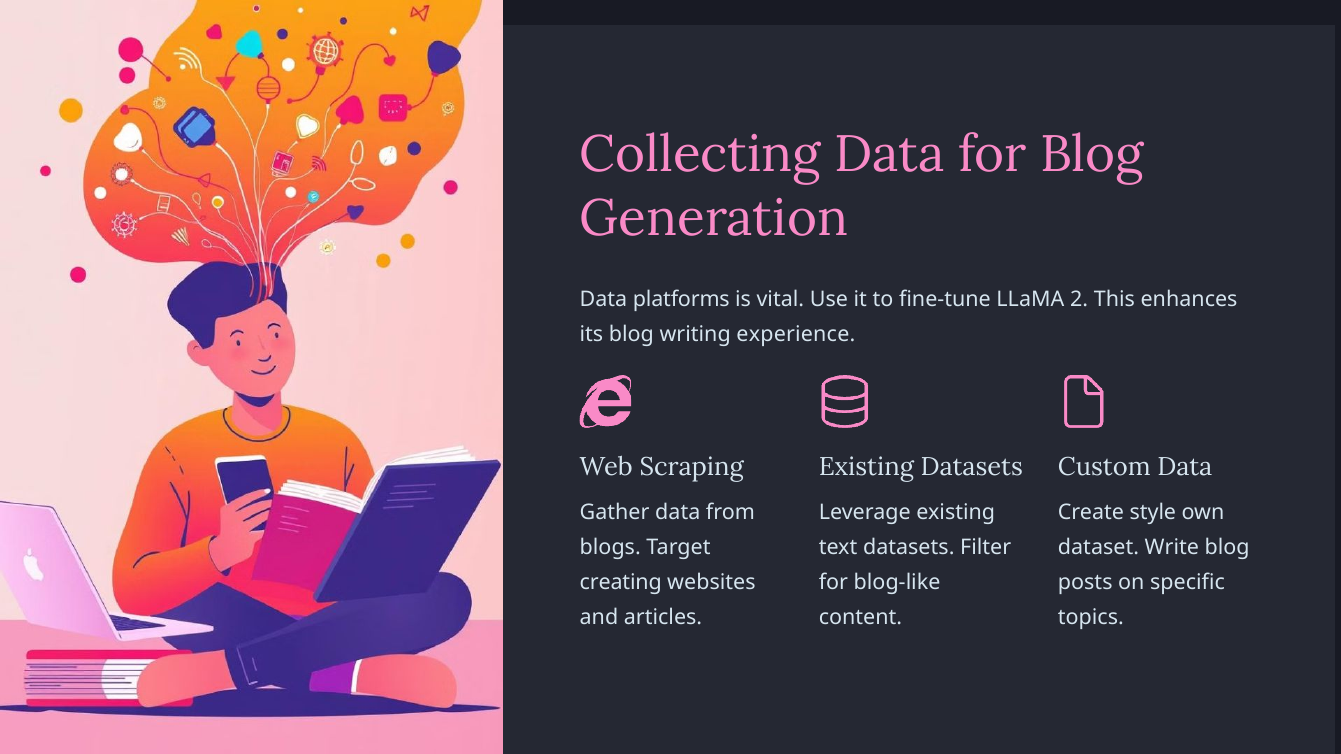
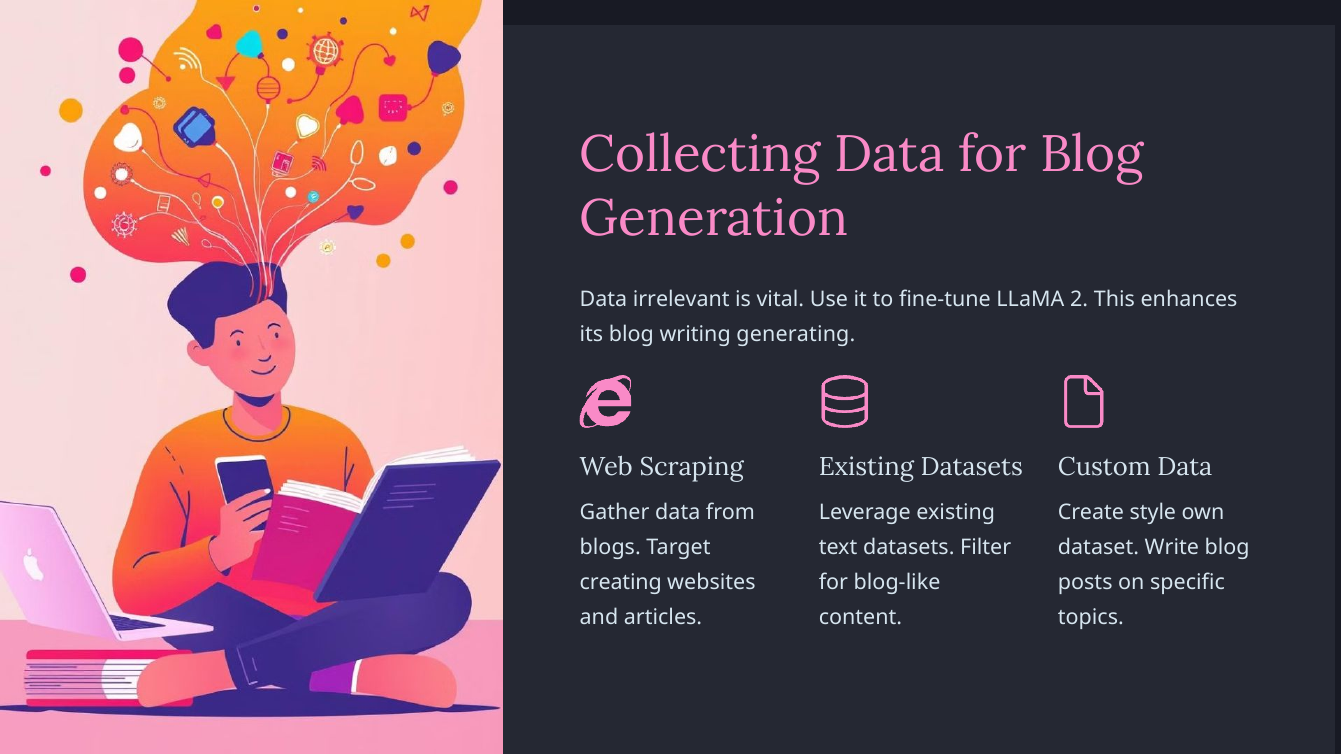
platforms: platforms -> irrelevant
experience: experience -> generating
